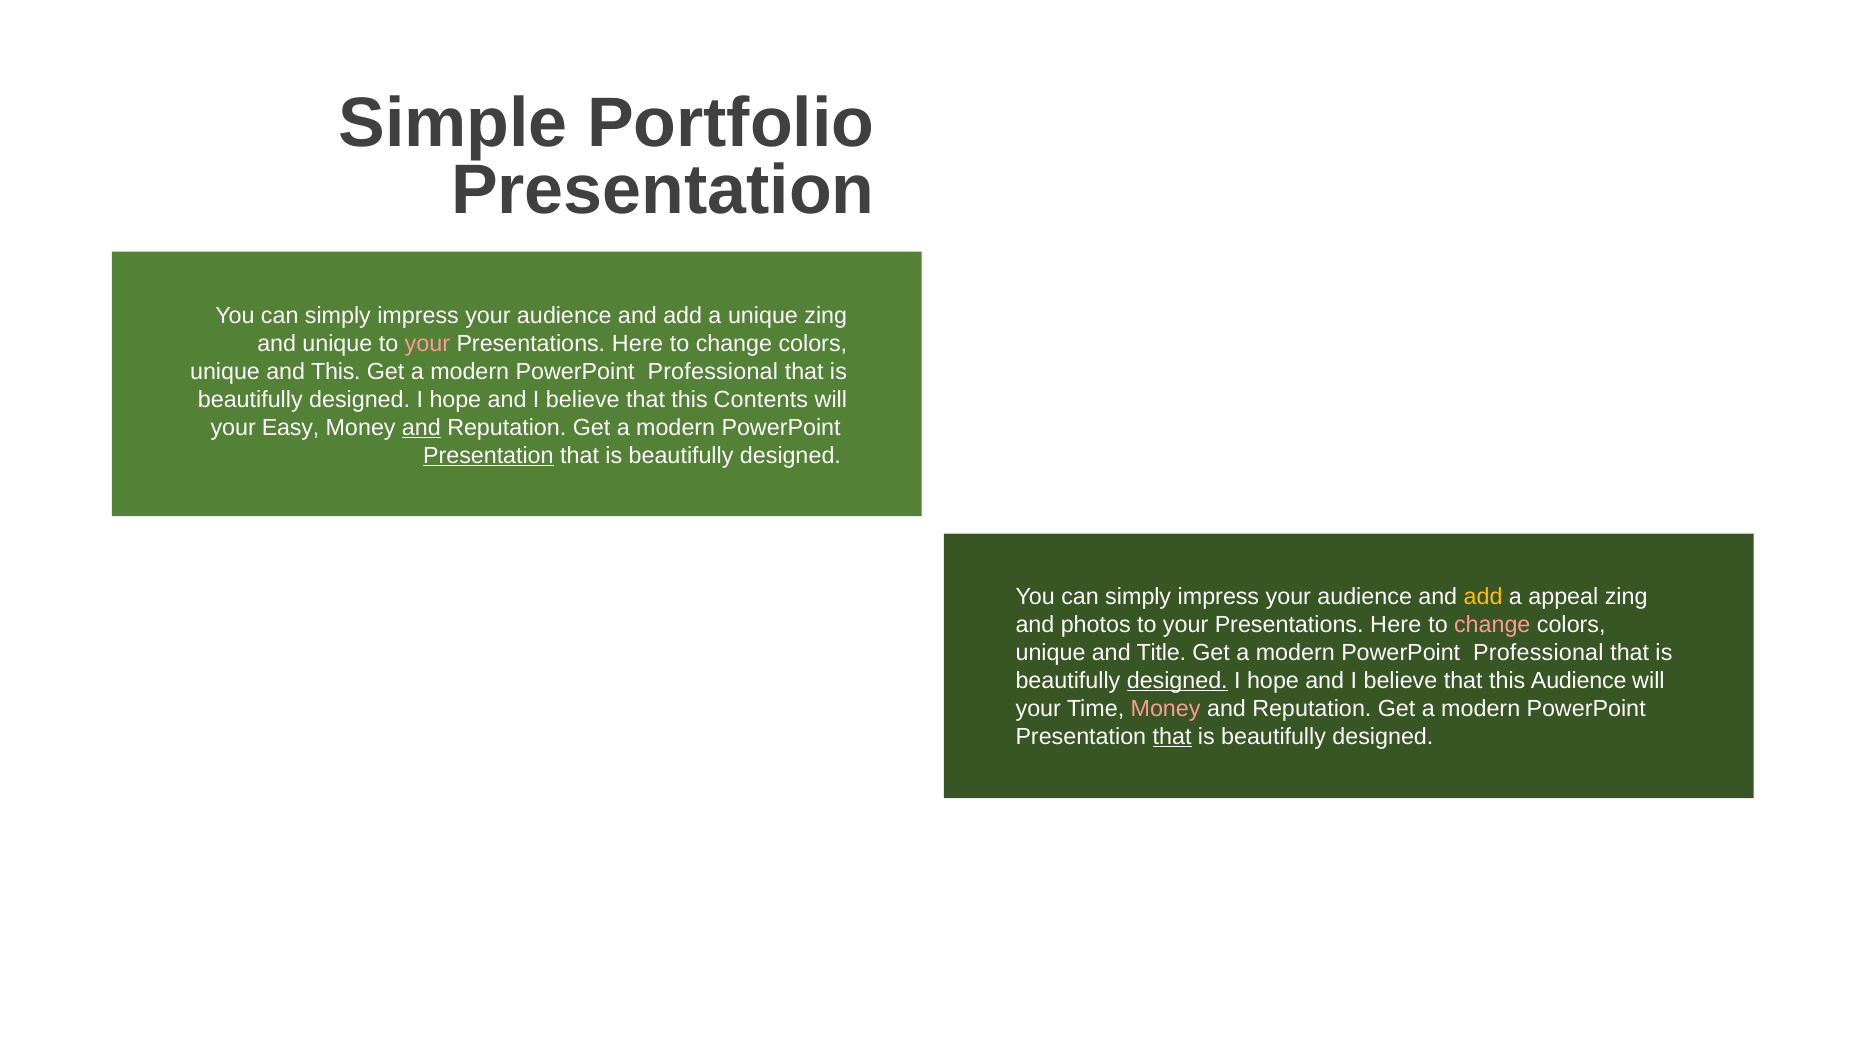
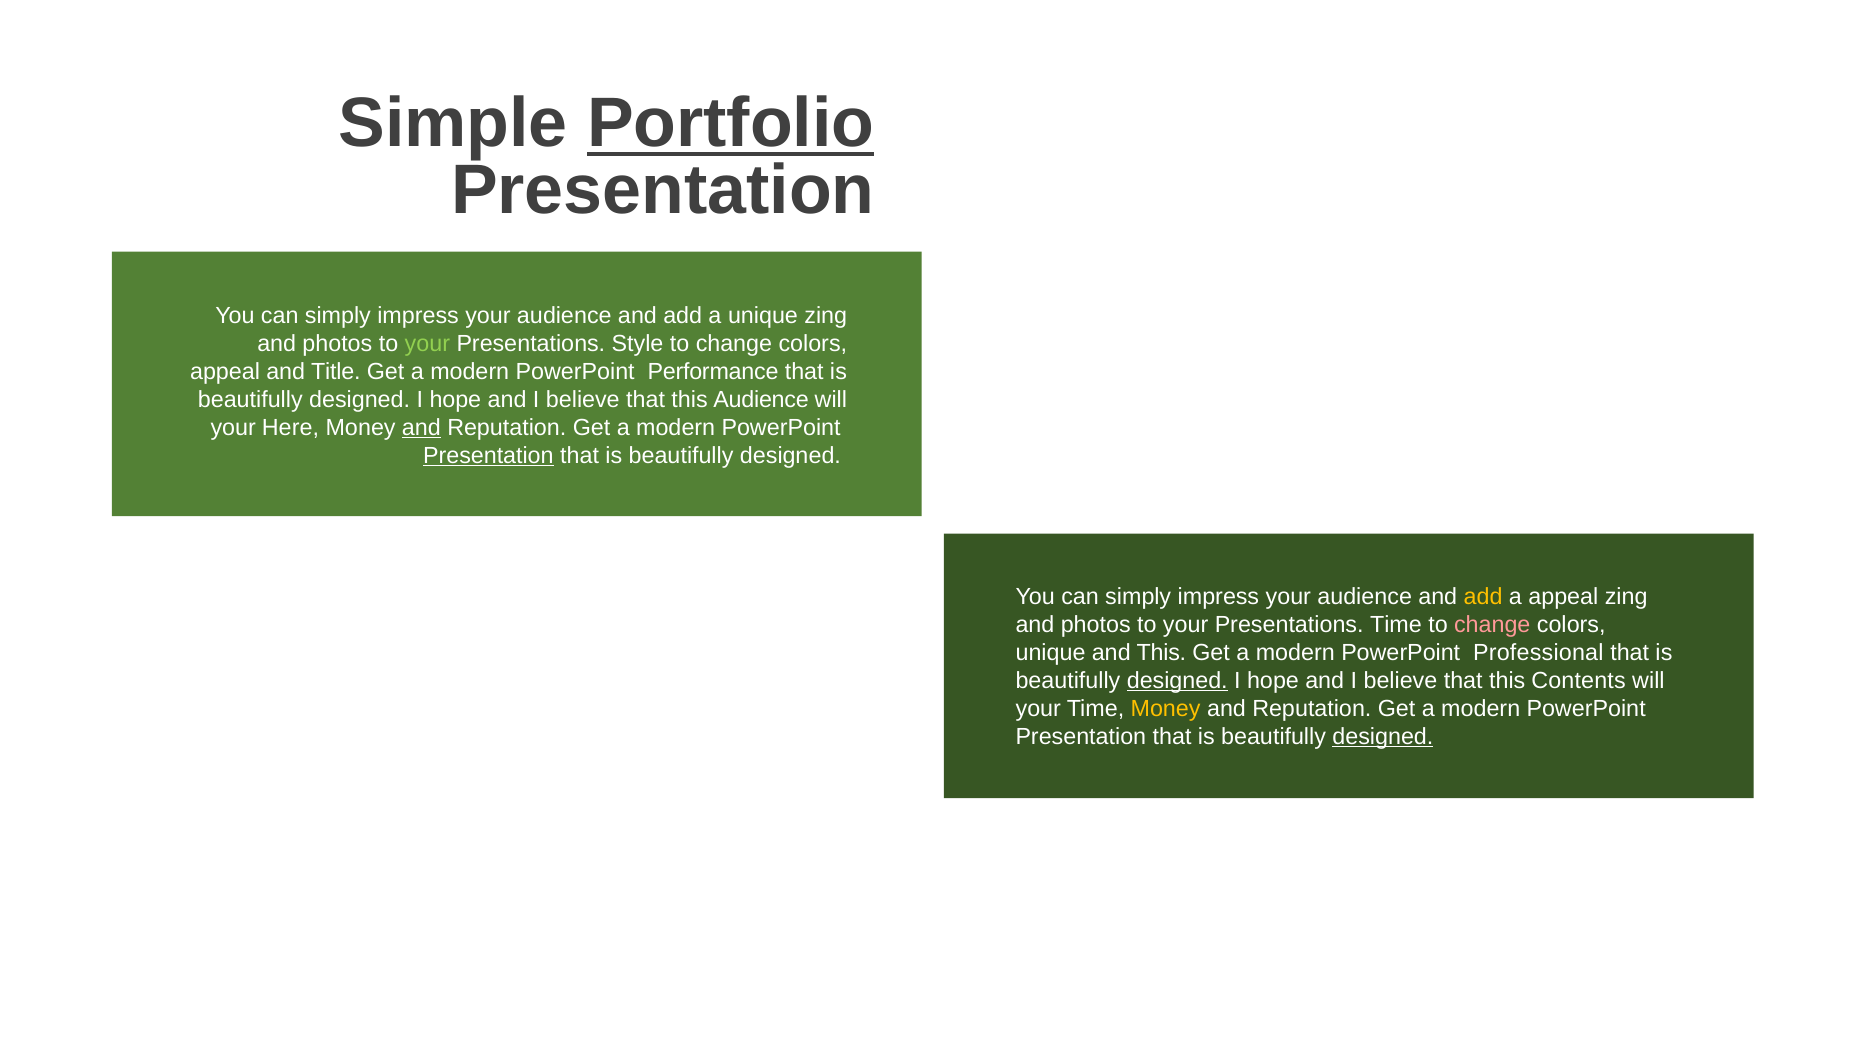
Portfolio underline: none -> present
unique at (337, 343): unique -> photos
your at (427, 343) colour: pink -> light green
Here at (637, 343): Here -> Style
unique at (225, 371): unique -> appeal
and This: This -> Title
Professional at (713, 371): Professional -> Performance
this Contents: Contents -> Audience
Easy: Easy -> Here
Here at (1396, 624): Here -> Time
and Title: Title -> This
this Audience: Audience -> Contents
Money at (1166, 708) colour: pink -> yellow
that at (1172, 736) underline: present -> none
designed at (1383, 736) underline: none -> present
